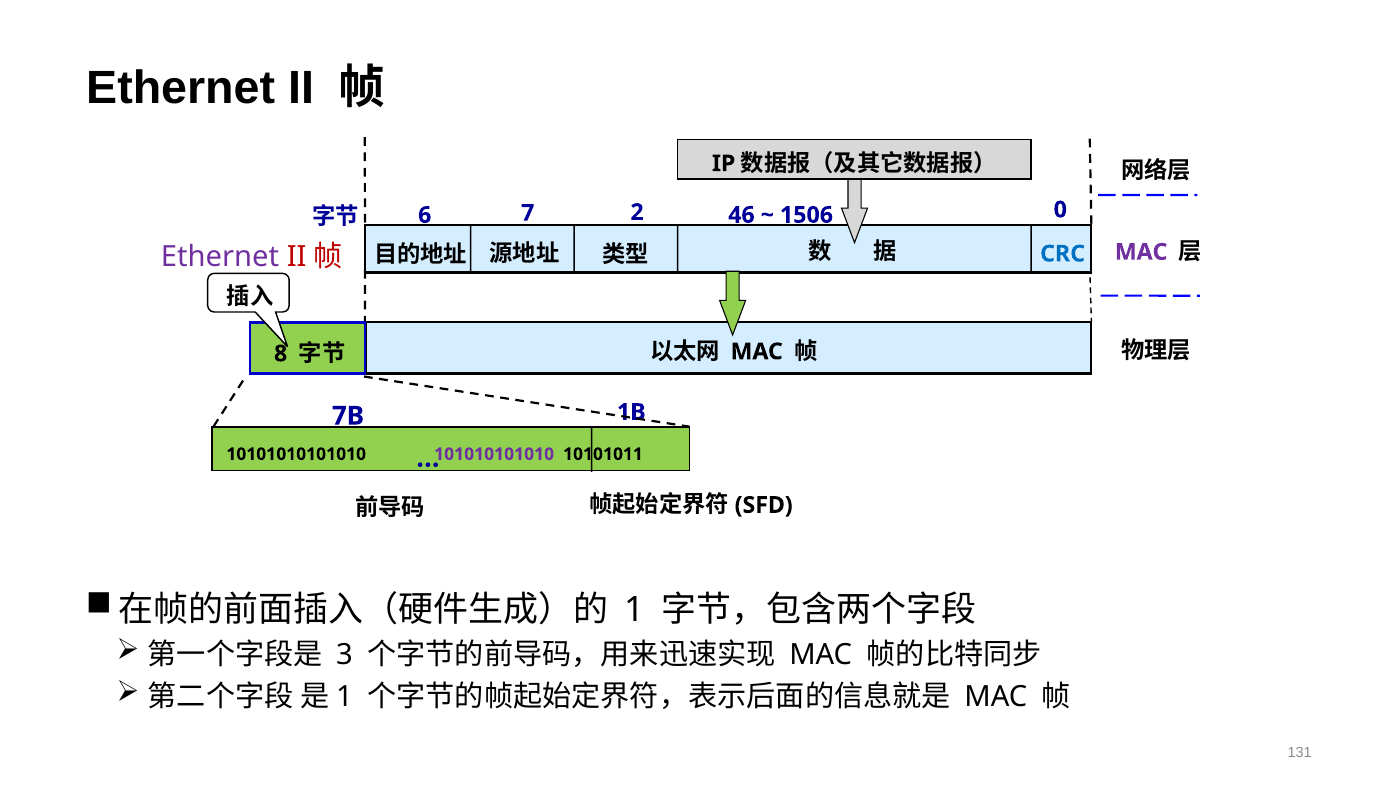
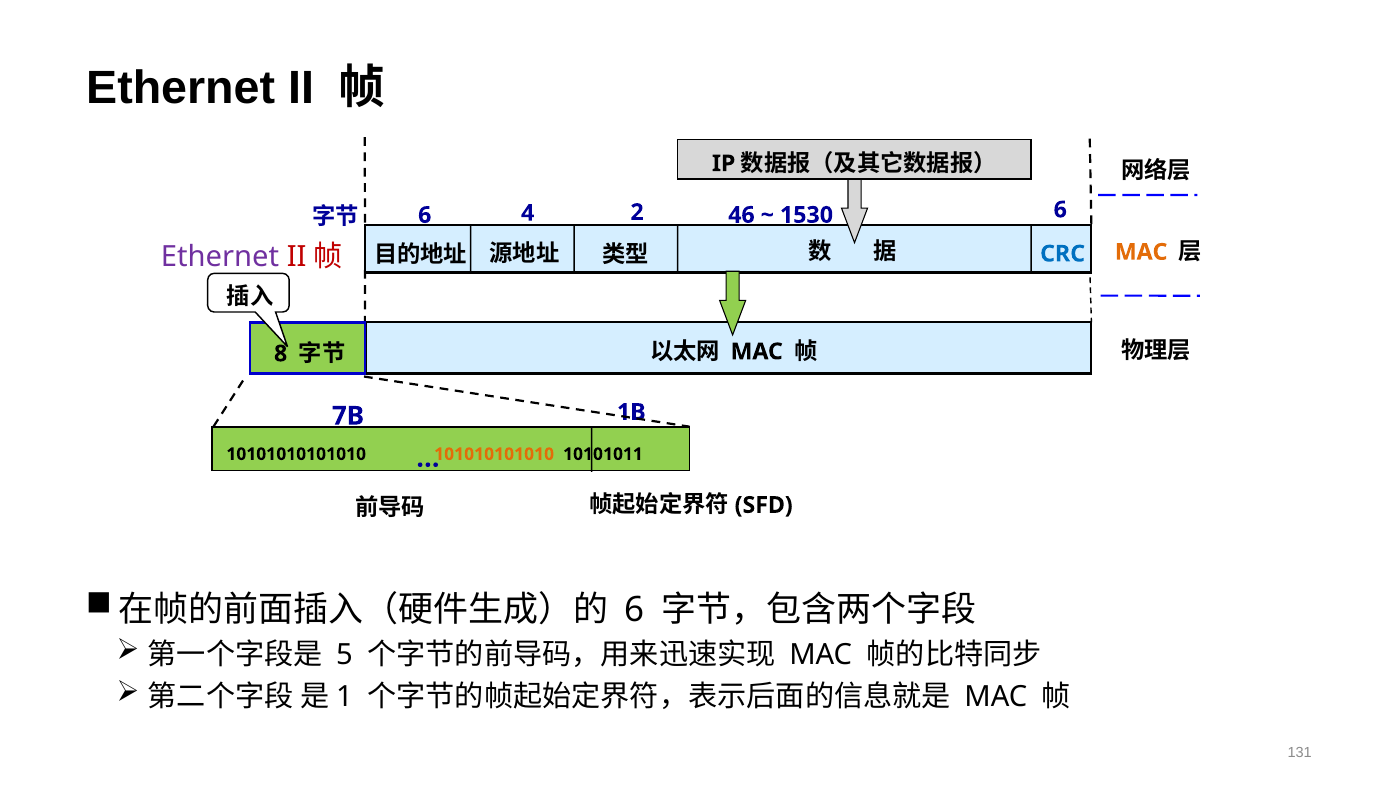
1506: 1506 -> 1530
7: 7 -> 4
2 0: 0 -> 6
MAC at (1141, 252) colour: purple -> orange
101010101010 colour: purple -> orange
1 at (634, 609): 1 -> 6
3: 3 -> 5
